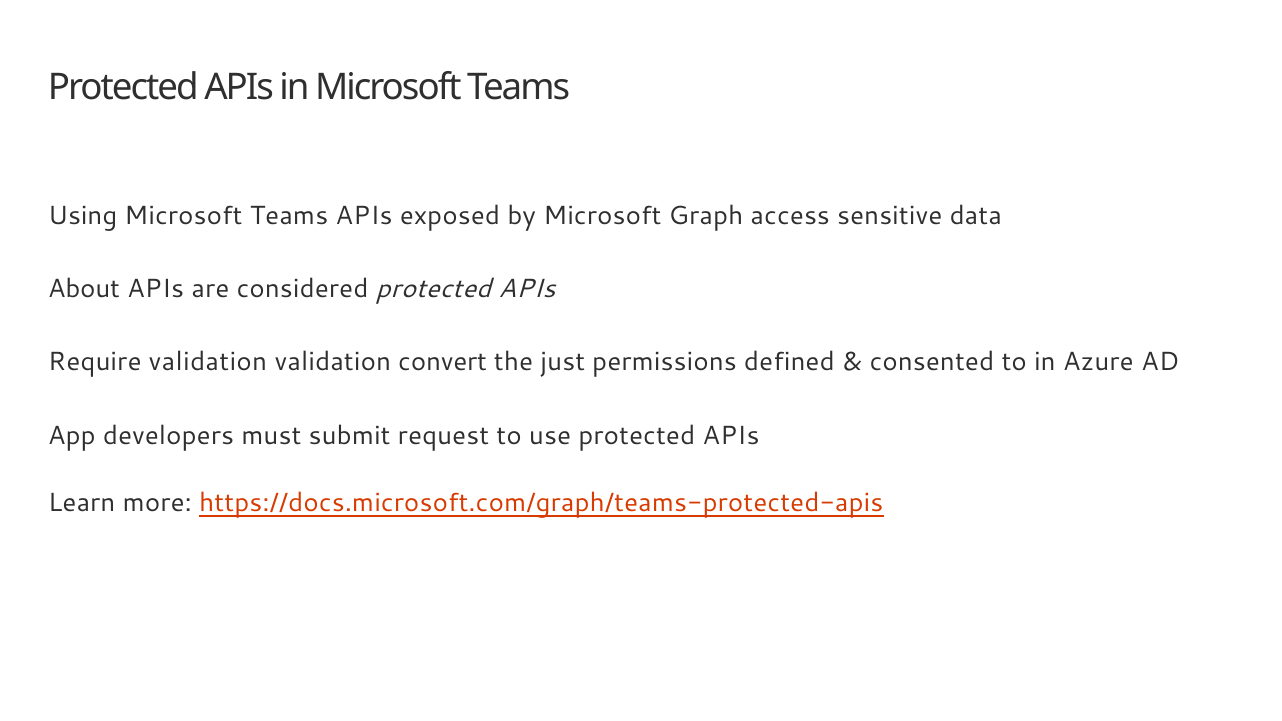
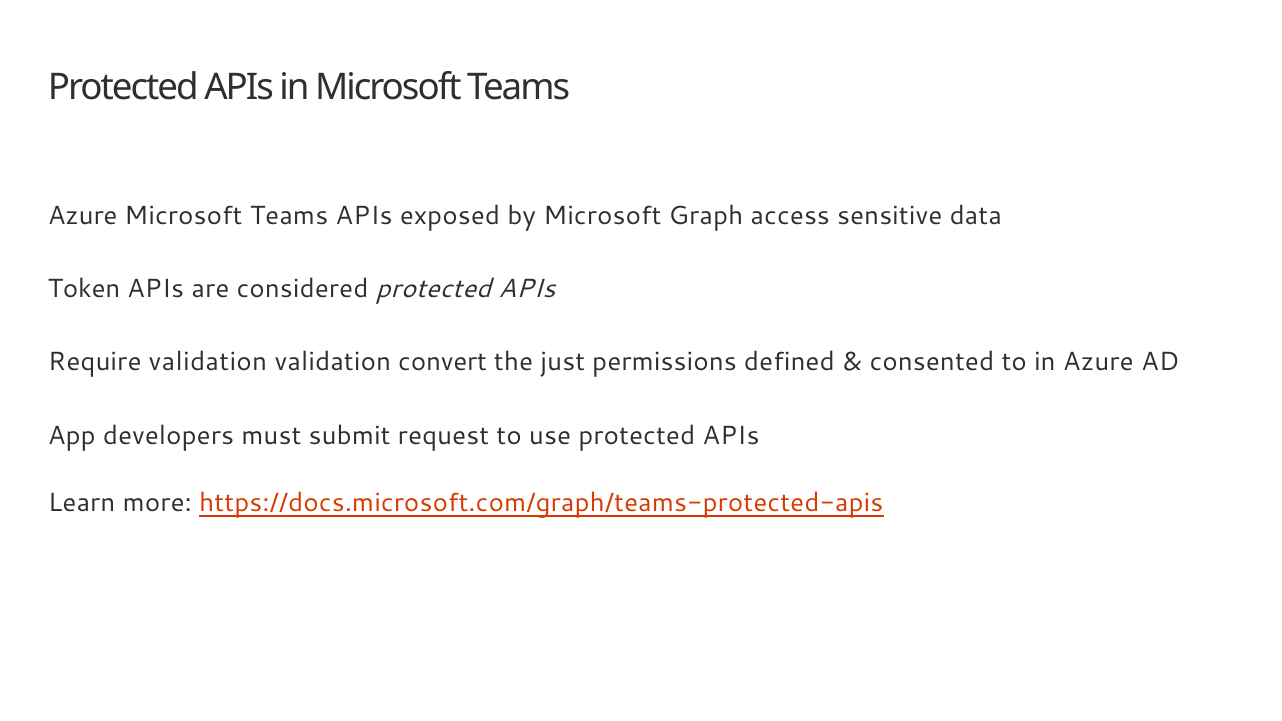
Using at (83, 215): Using -> Azure
About: About -> Token
